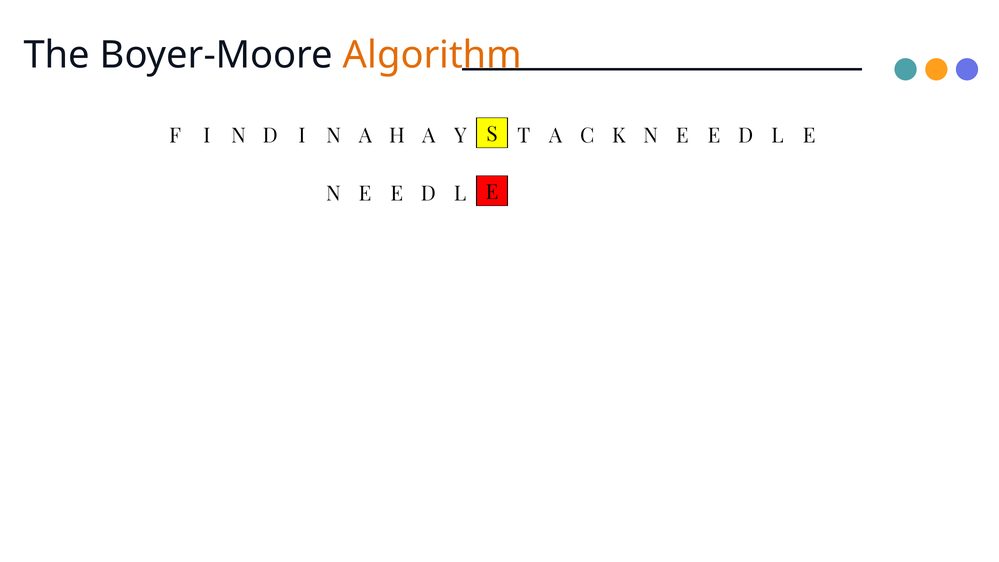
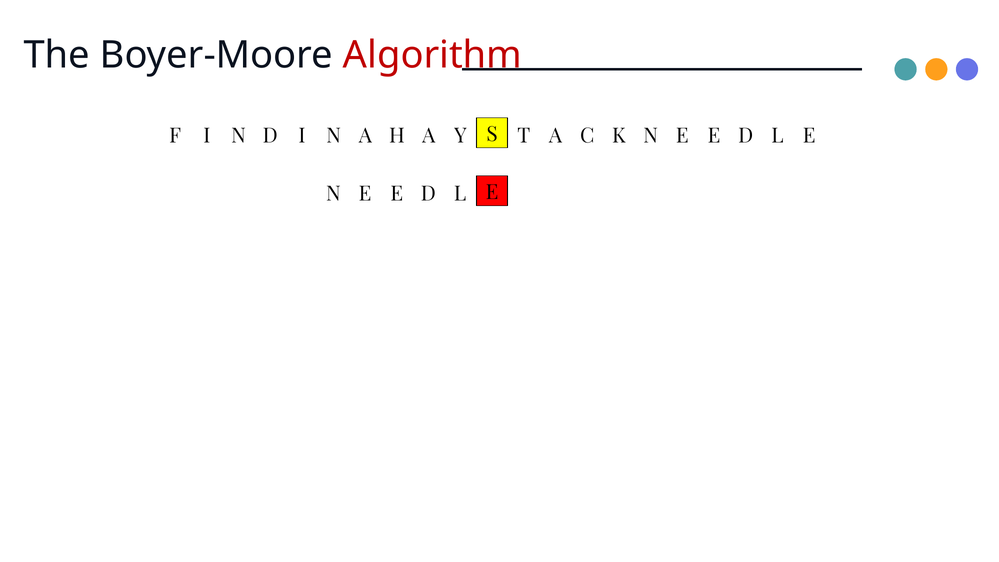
Algorithm colour: orange -> red
